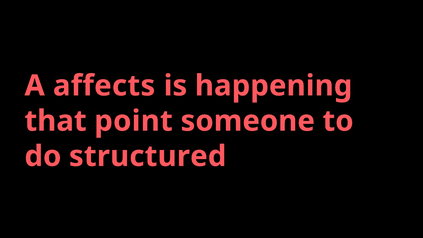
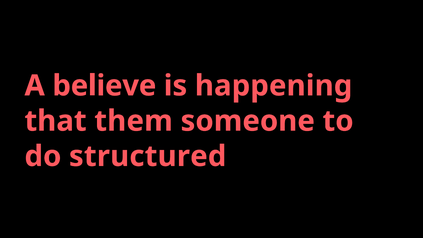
affects: affects -> believe
point: point -> them
